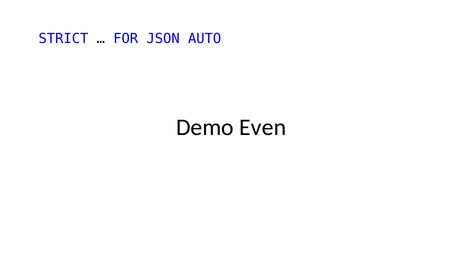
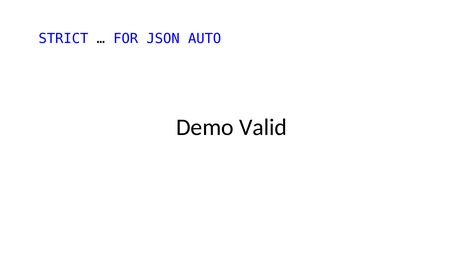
Even: Even -> Valid
